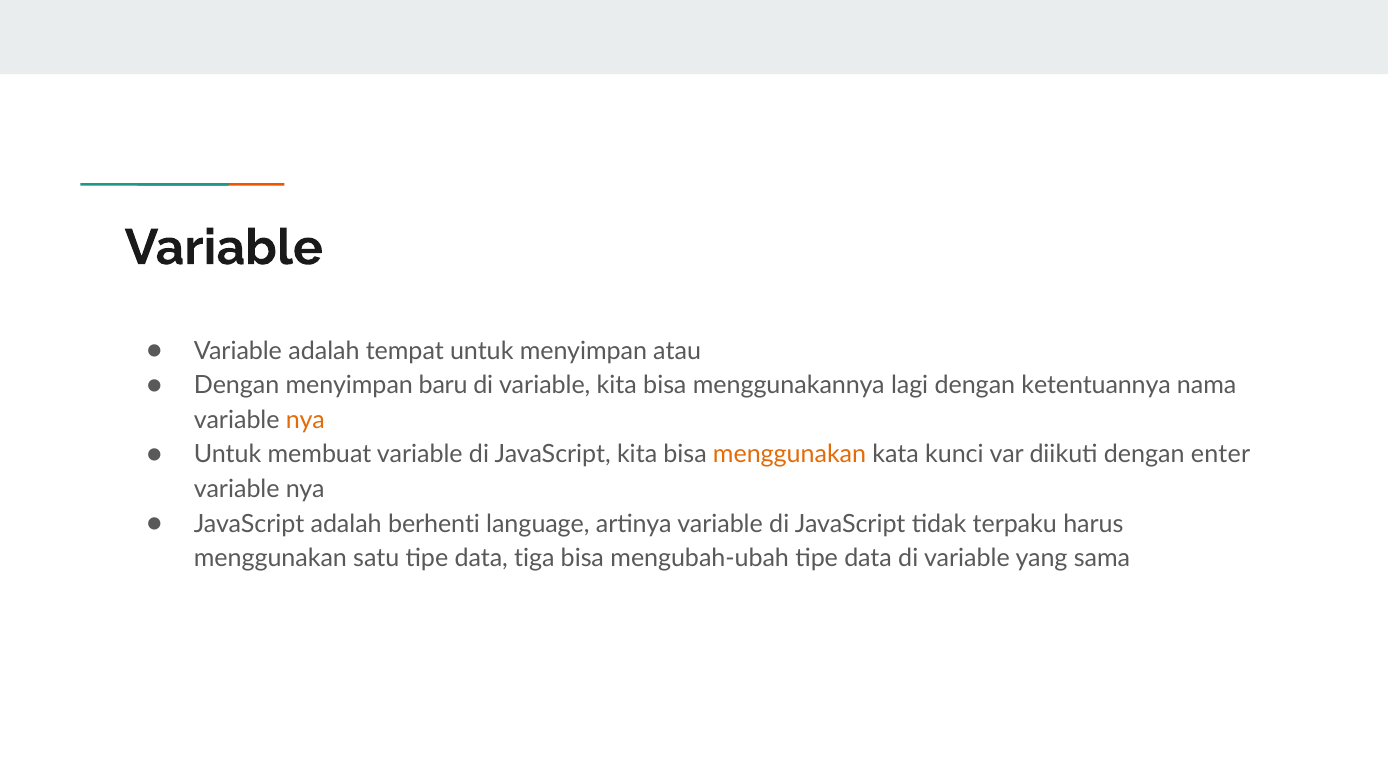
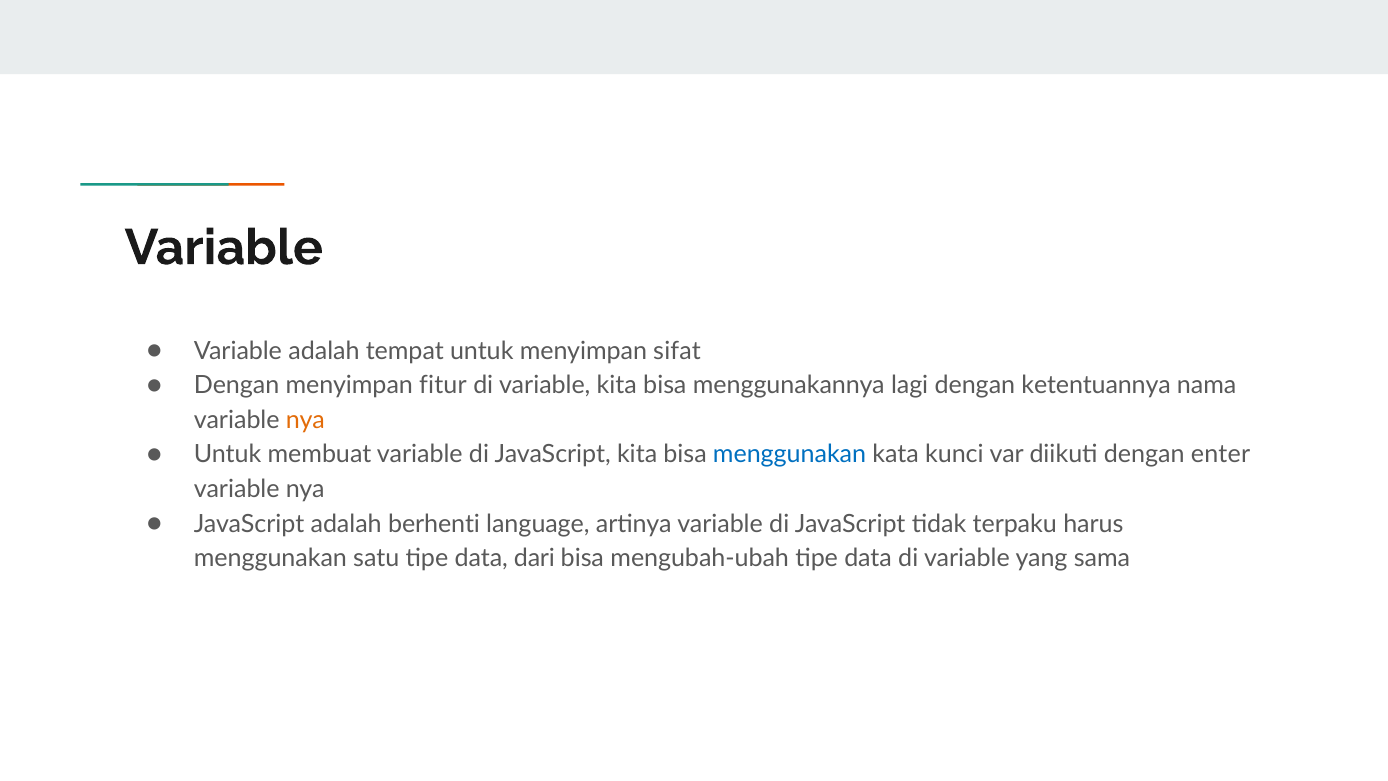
atau: atau -> sifat
baru: baru -> fitur
menggunakan at (790, 455) colour: orange -> blue
tiga: tiga -> dari
